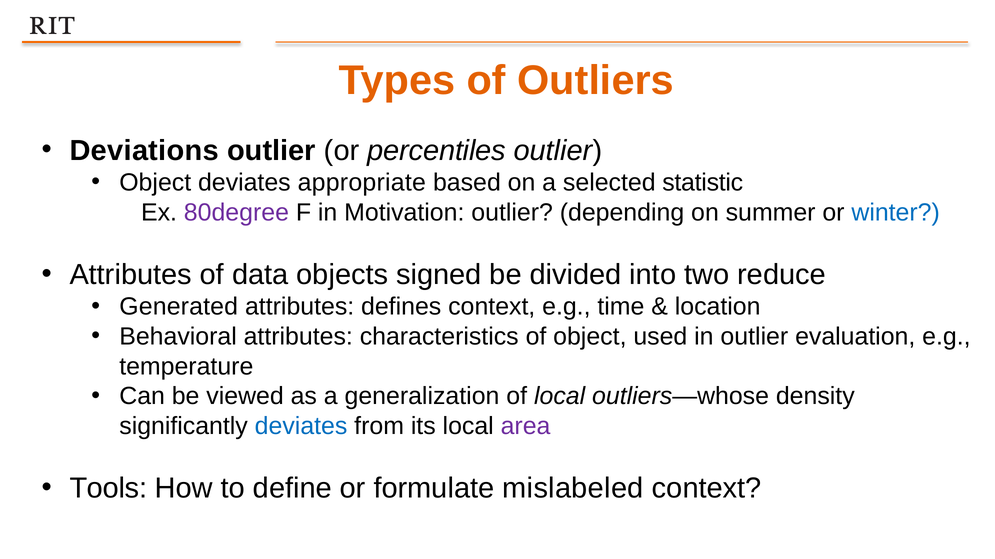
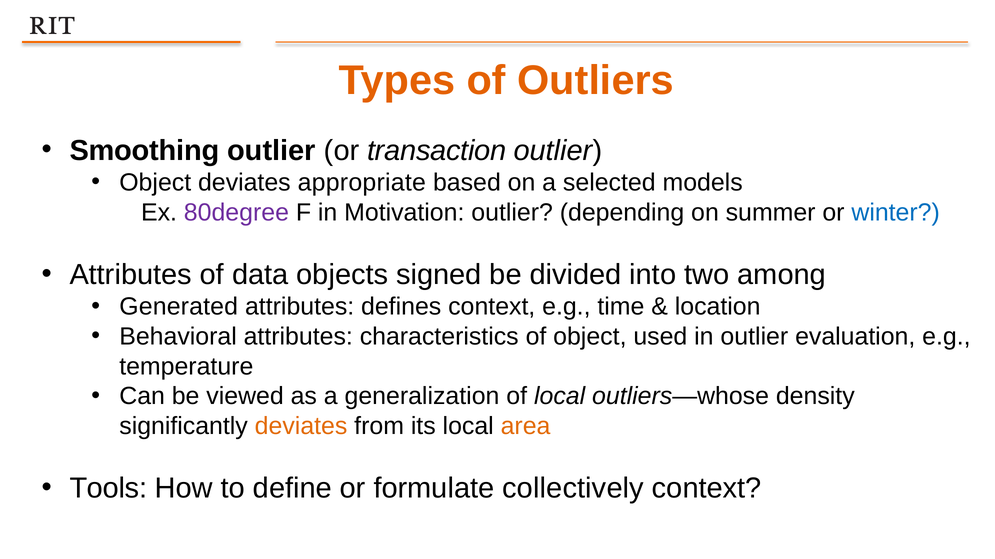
Deviations: Deviations -> Smoothing
percentiles: percentiles -> transaction
statistic: statistic -> models
reduce: reduce -> among
deviates at (301, 427) colour: blue -> orange
area colour: purple -> orange
mislabeled: mislabeled -> collectively
